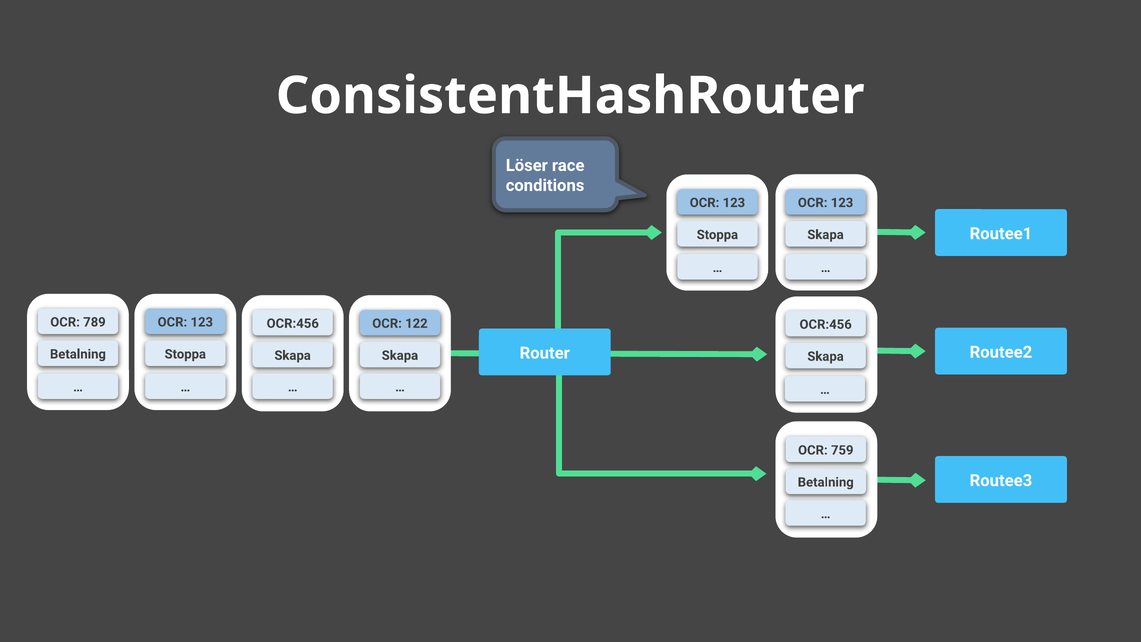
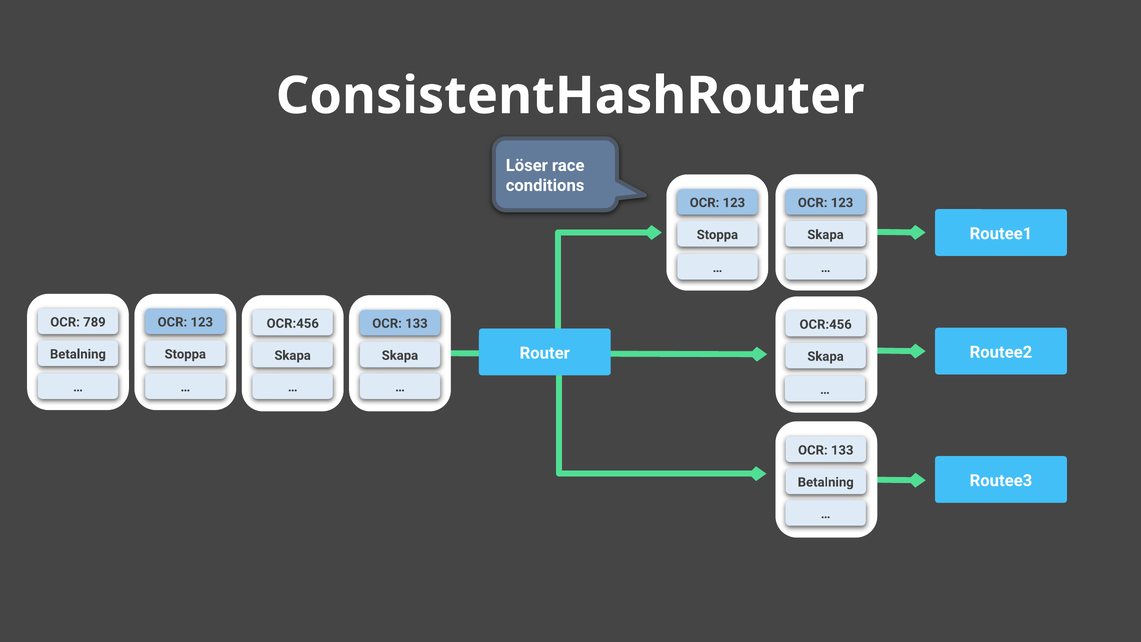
122 at (416, 323): 122 -> 133
759 at (842, 450): 759 -> 133
